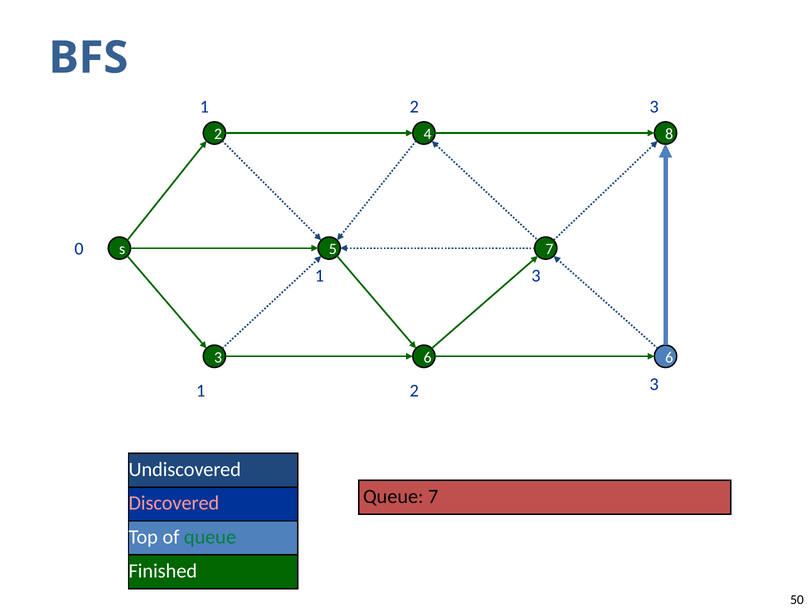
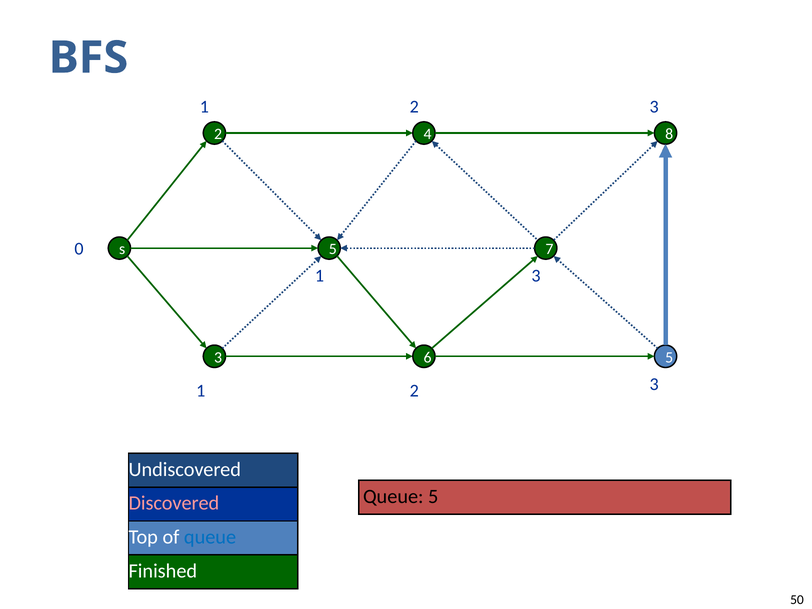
6 6: 6 -> 5
Queue 7: 7 -> 5
queue at (210, 537) colour: green -> blue
